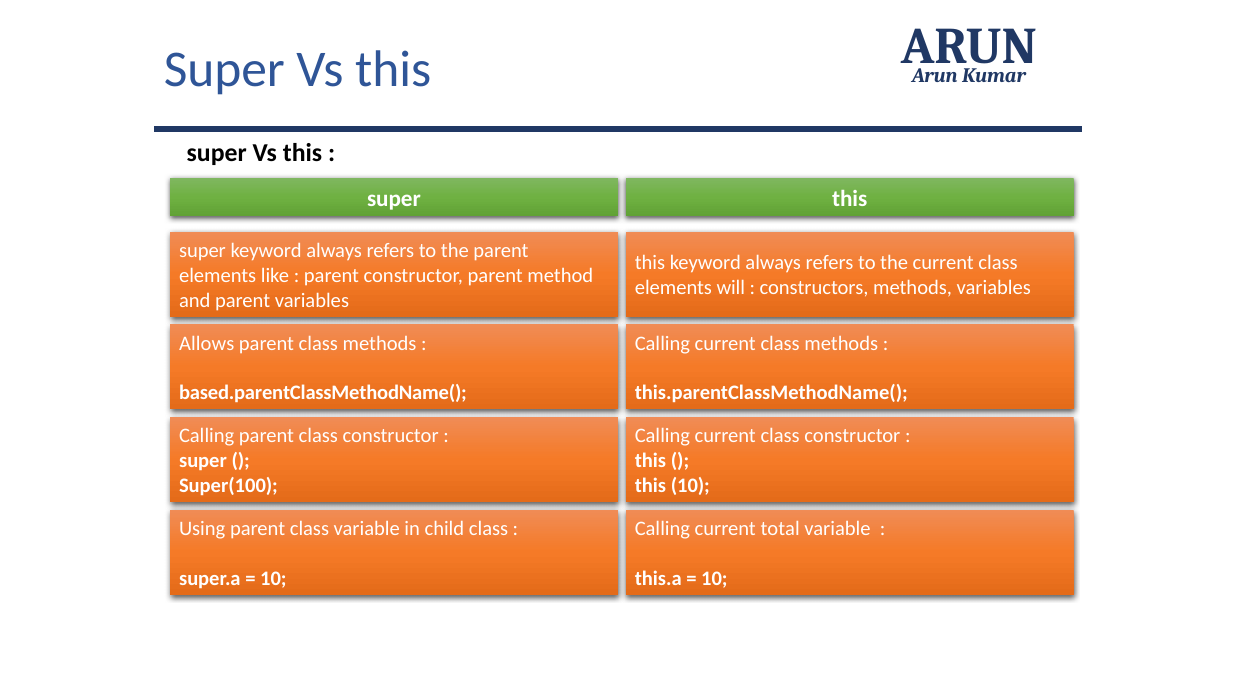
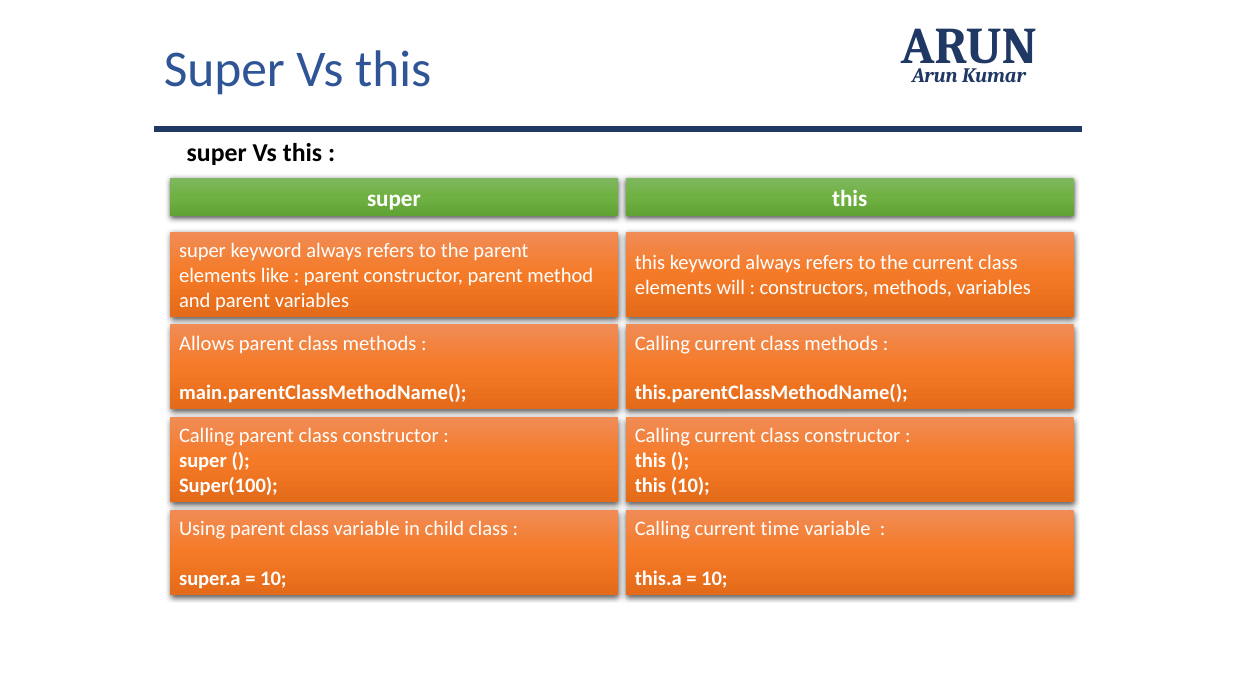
based.parentClassMethodName(: based.parentClassMethodName( -> main.parentClassMethodName(
total: total -> time
